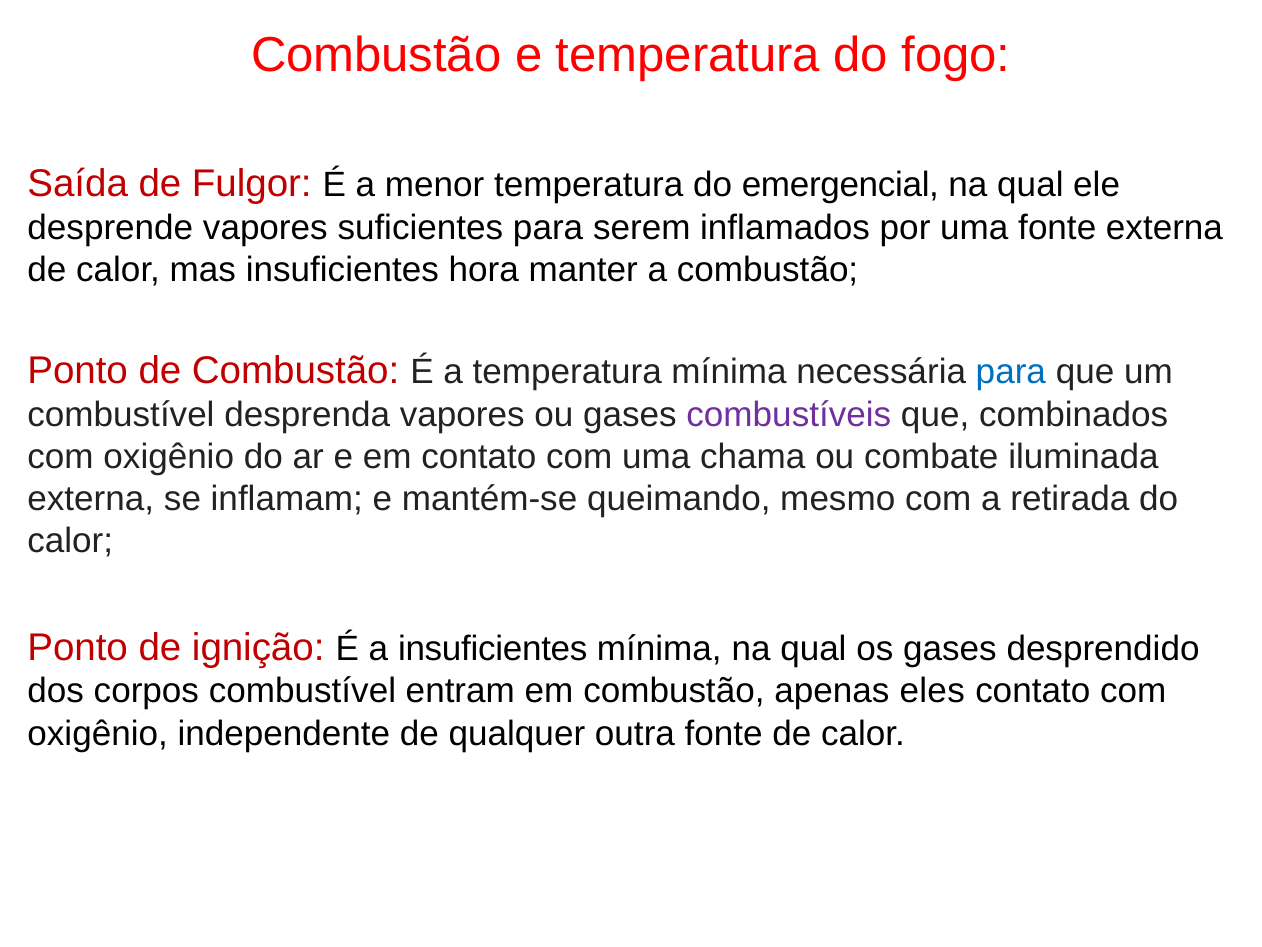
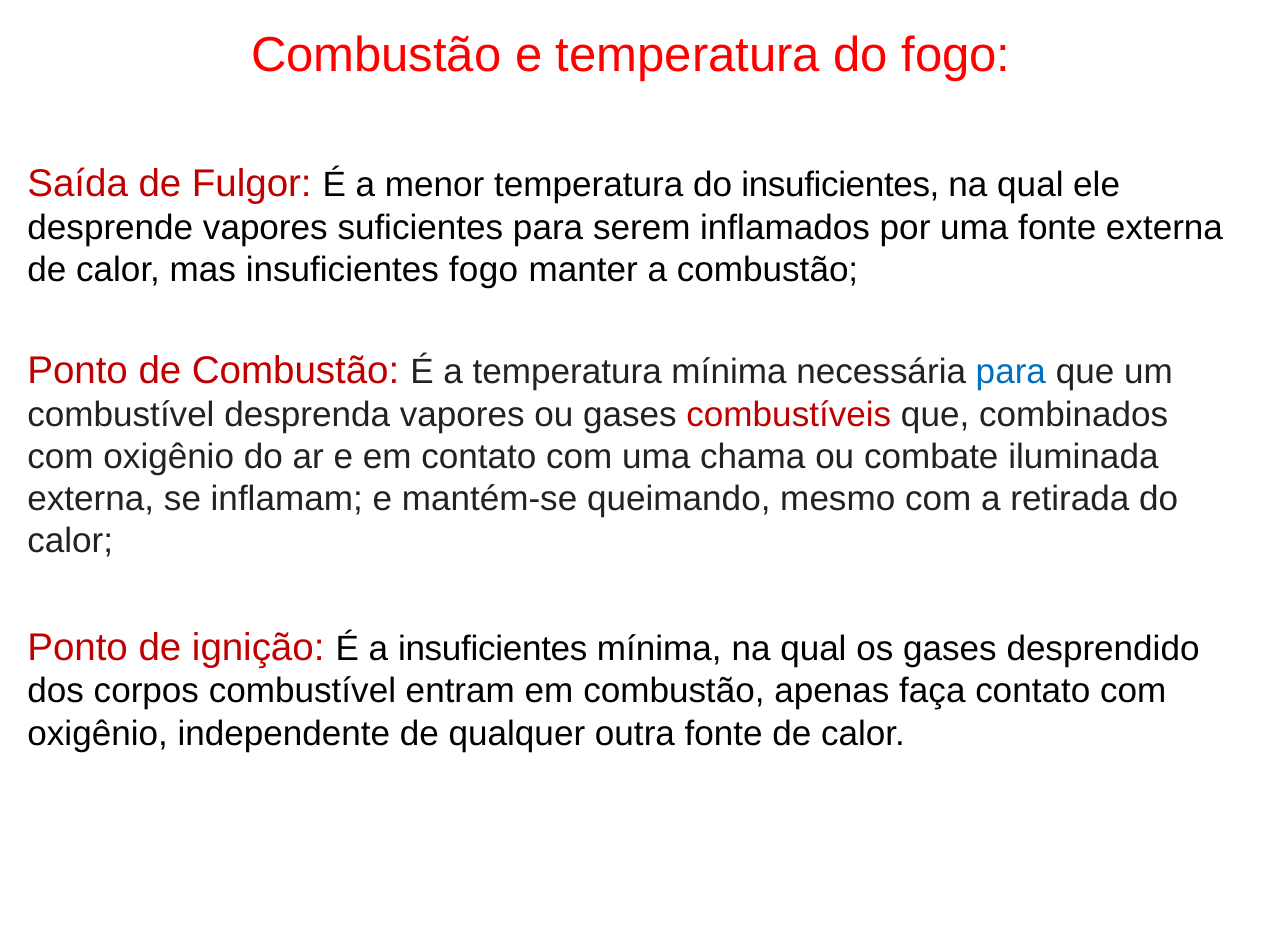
do emergencial: emergencial -> insuficientes
insuficientes hora: hora -> fogo
combustíveis colour: purple -> red
eles: eles -> faça
